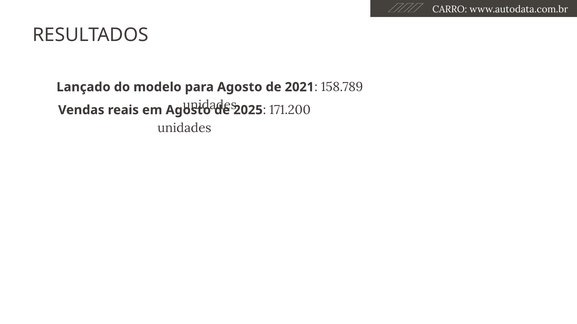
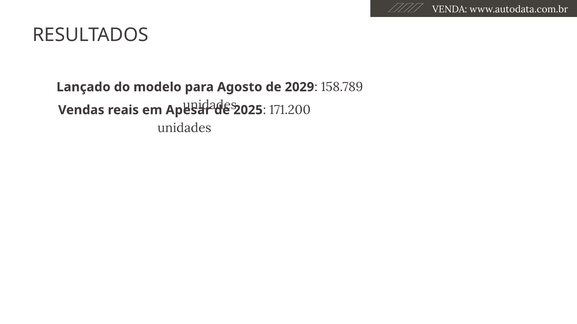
CARRO: CARRO -> VENDA
2021: 2021 -> 2029
em Agosto: Agosto -> Apesar
